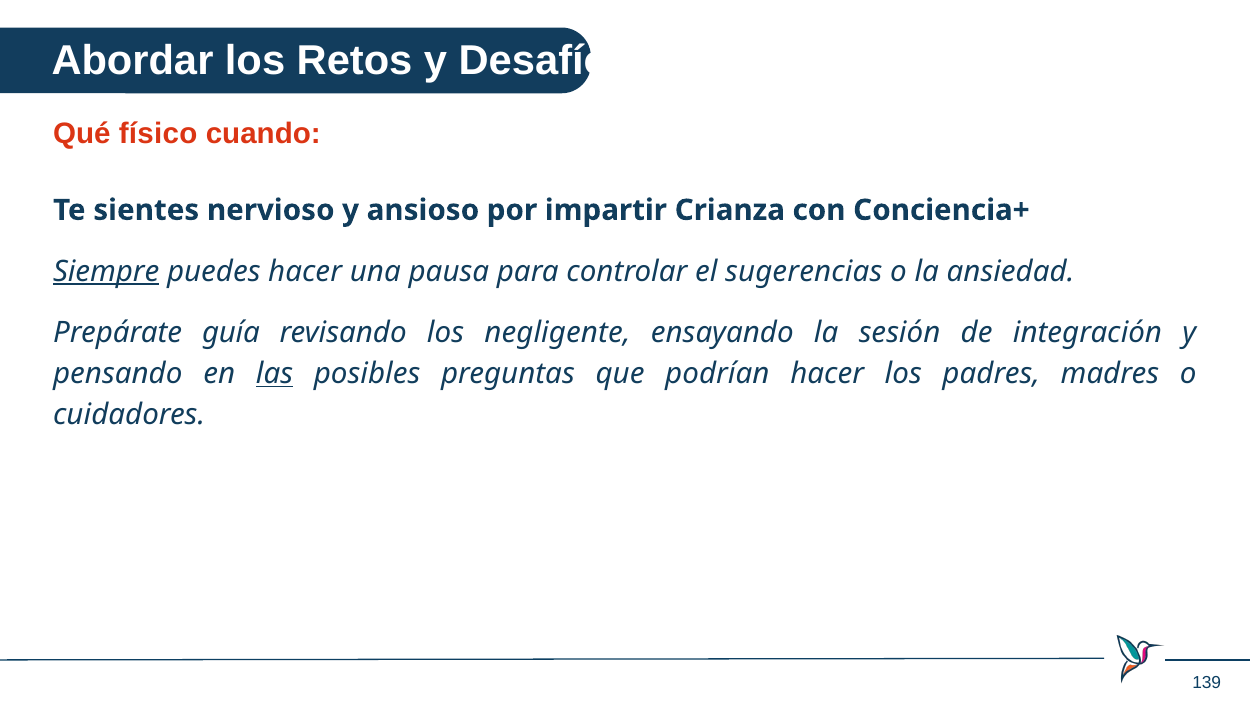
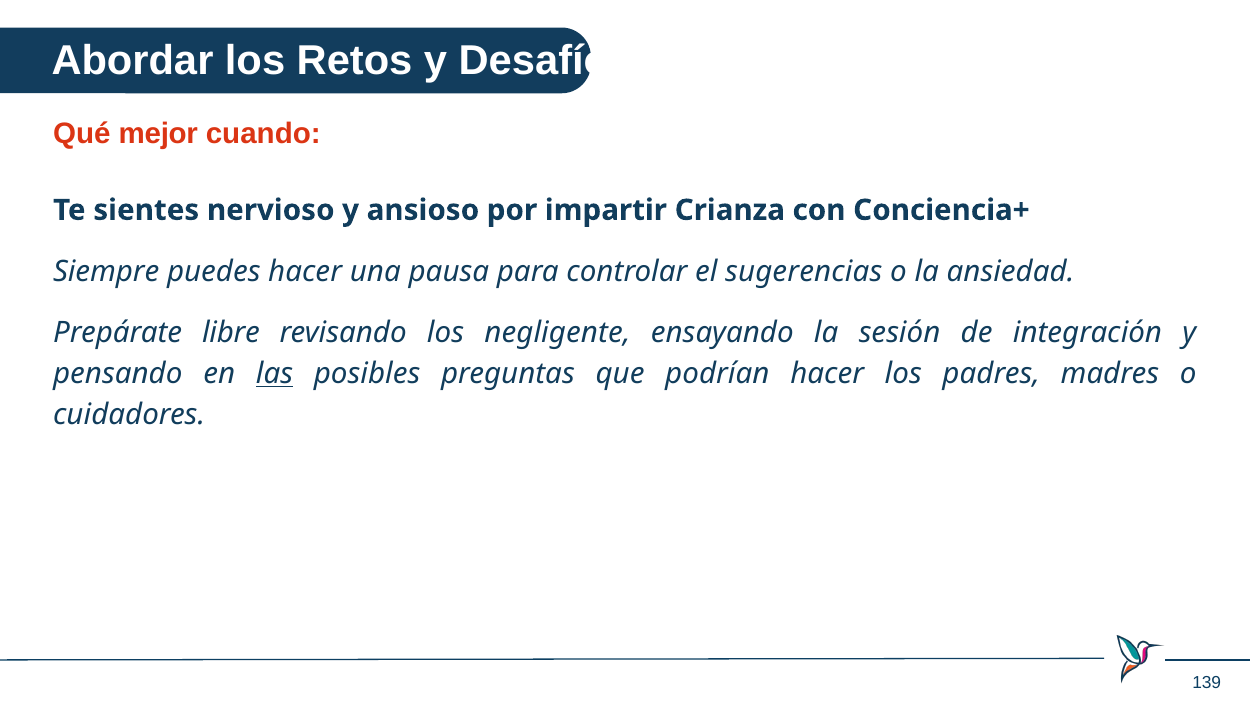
físico: físico -> mejor
Siempre underline: present -> none
guía: guía -> libre
